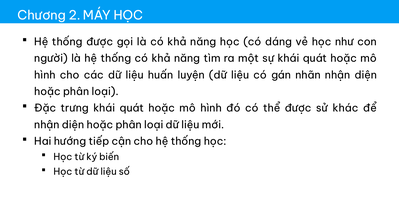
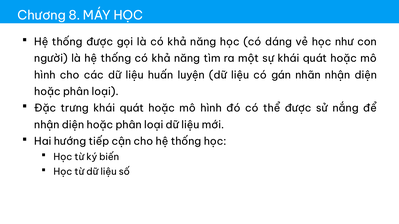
2: 2 -> 8
khác: khác -> nắng
